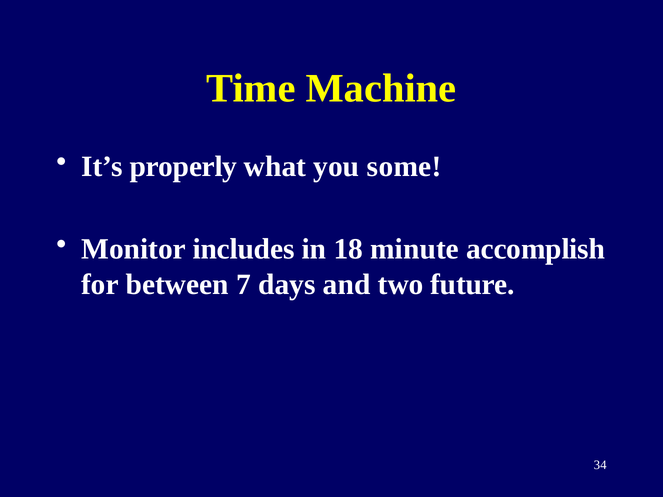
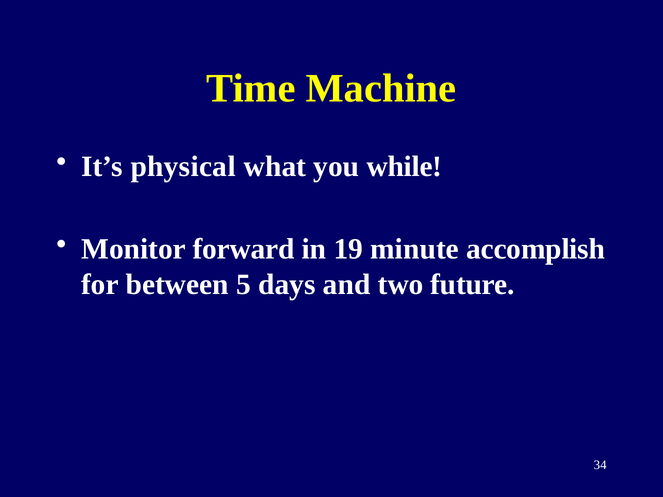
properly: properly -> physical
some: some -> while
includes: includes -> forward
18: 18 -> 19
7: 7 -> 5
